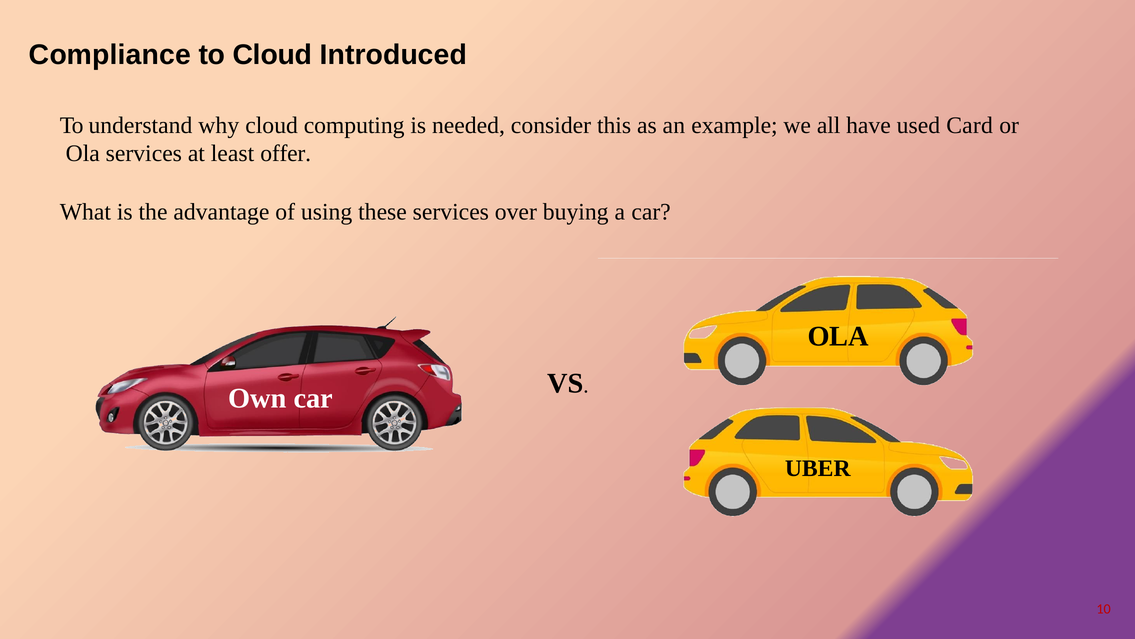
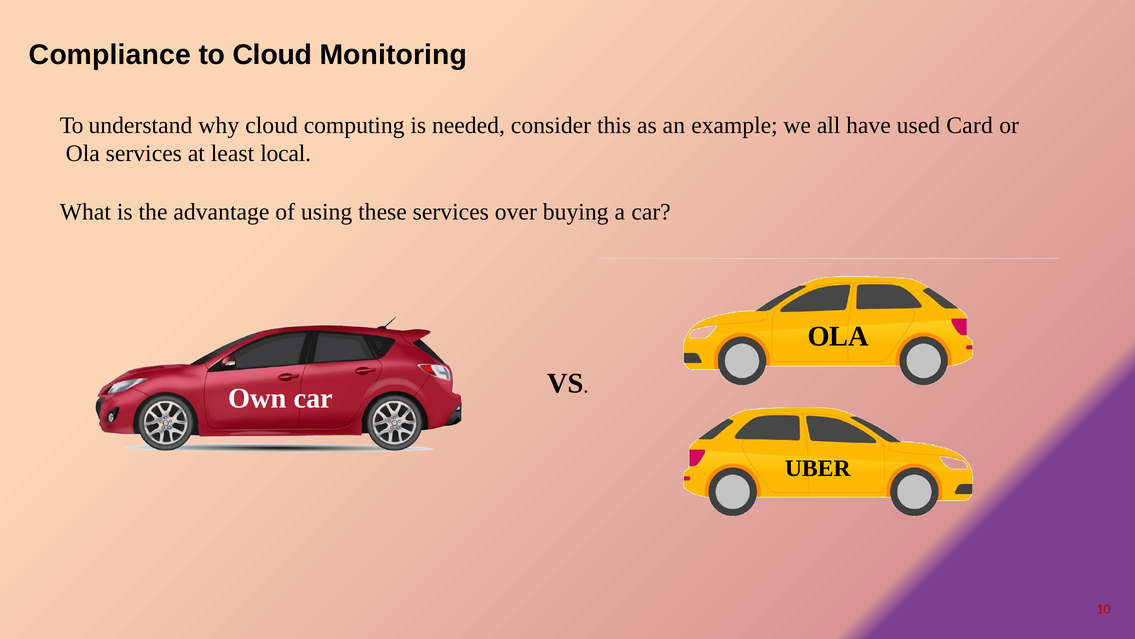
Introduced: Introduced -> Monitoring
offer: offer -> local
